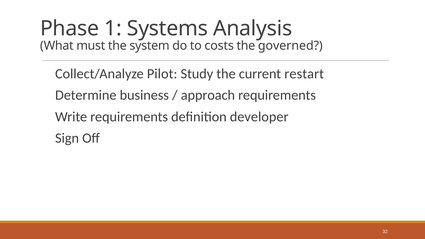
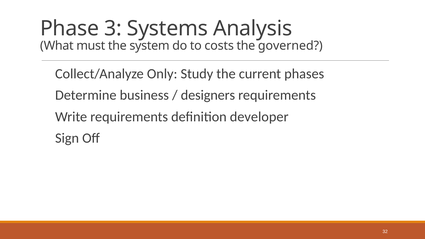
1: 1 -> 3
Pilot: Pilot -> Only
restart: restart -> phases
approach: approach -> designers
